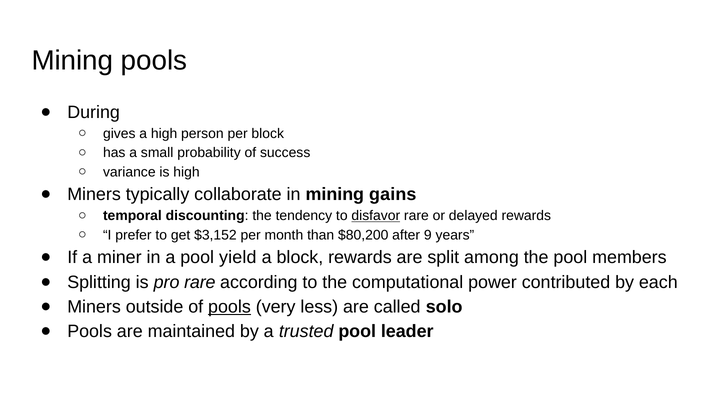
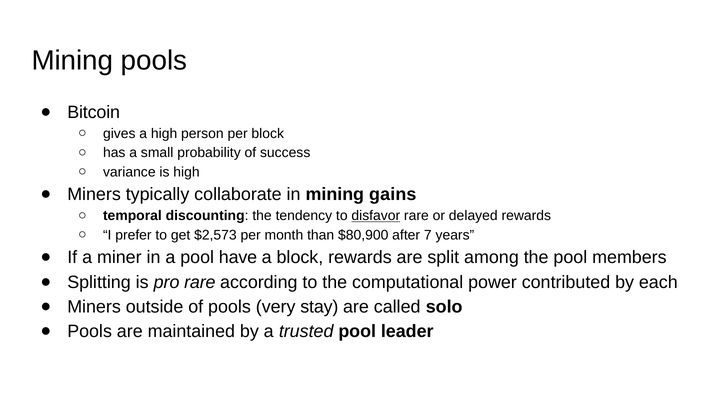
During: During -> Bitcoin
$3,152: $3,152 -> $2,573
$80,200: $80,200 -> $80,900
9: 9 -> 7
yield: yield -> have
pools at (229, 307) underline: present -> none
less: less -> stay
